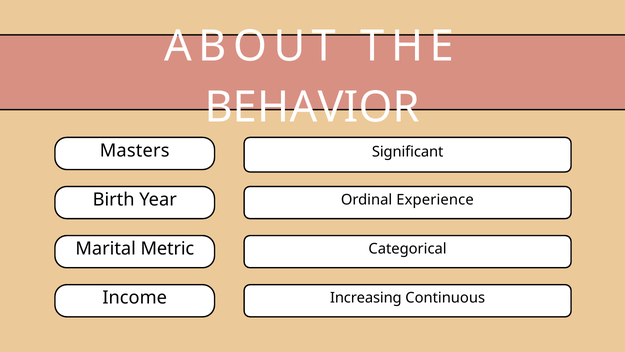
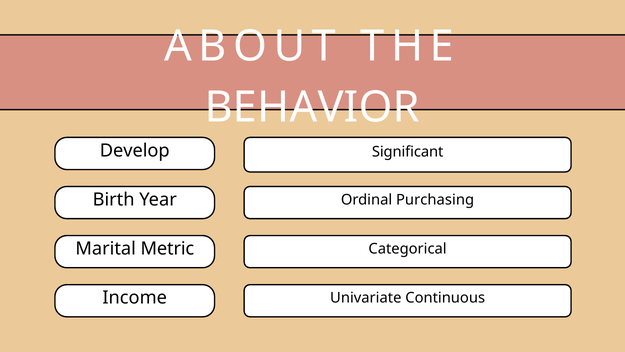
Masters: Masters -> Develop
Experience: Experience -> Purchasing
Increasing: Increasing -> Univariate
